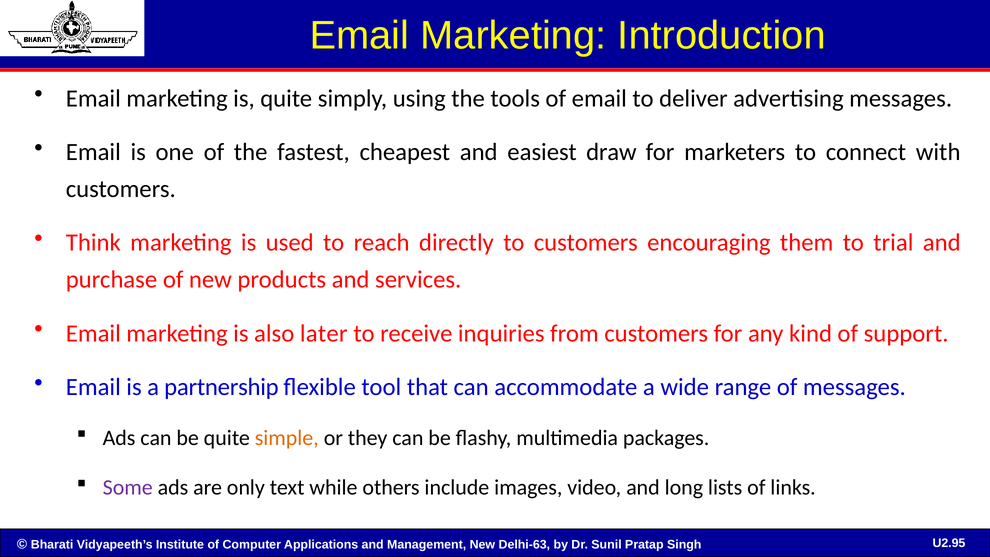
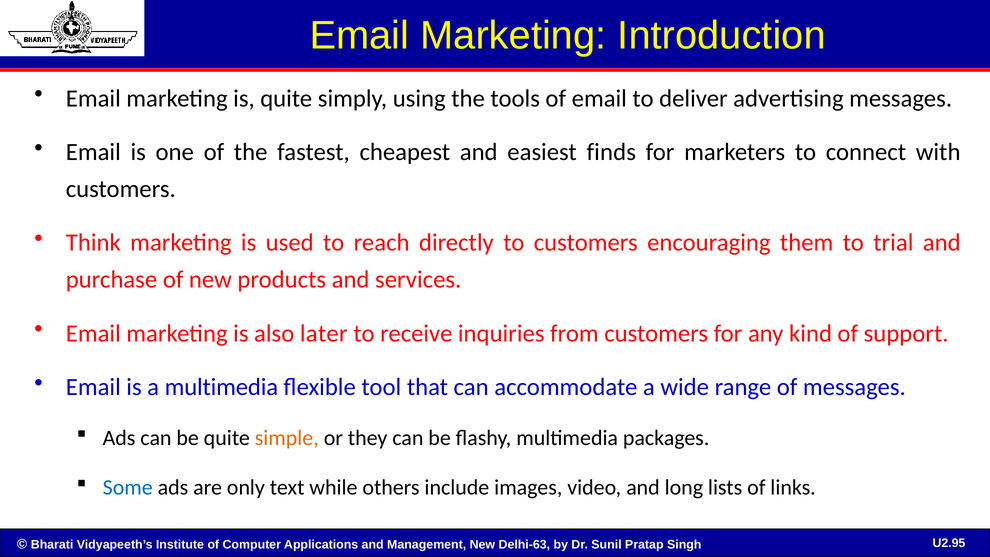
draw: draw -> finds
a partnership: partnership -> multimedia
Some colour: purple -> blue
